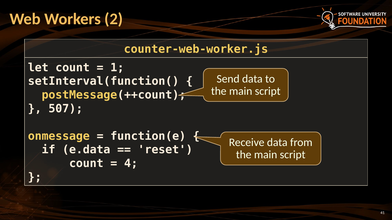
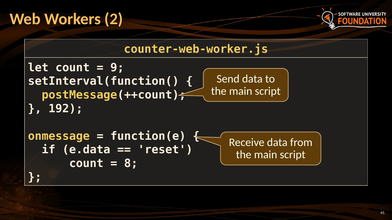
1: 1 -> 9
507: 507 -> 192
4: 4 -> 8
